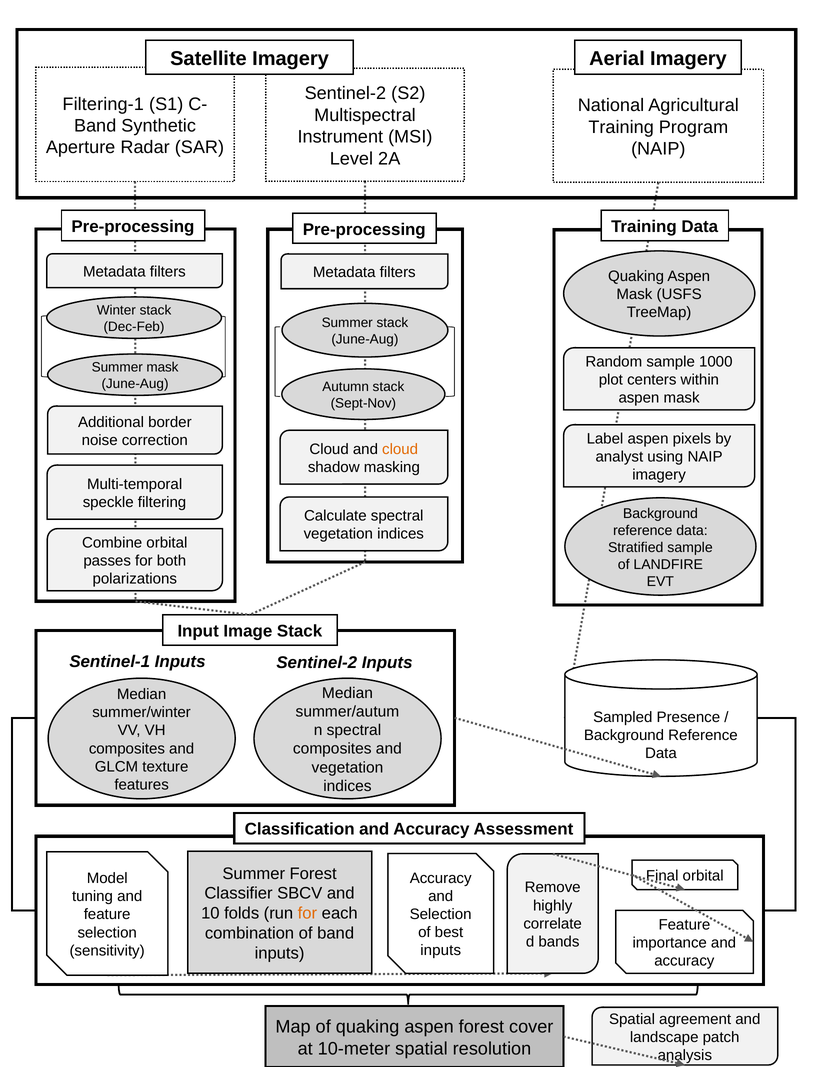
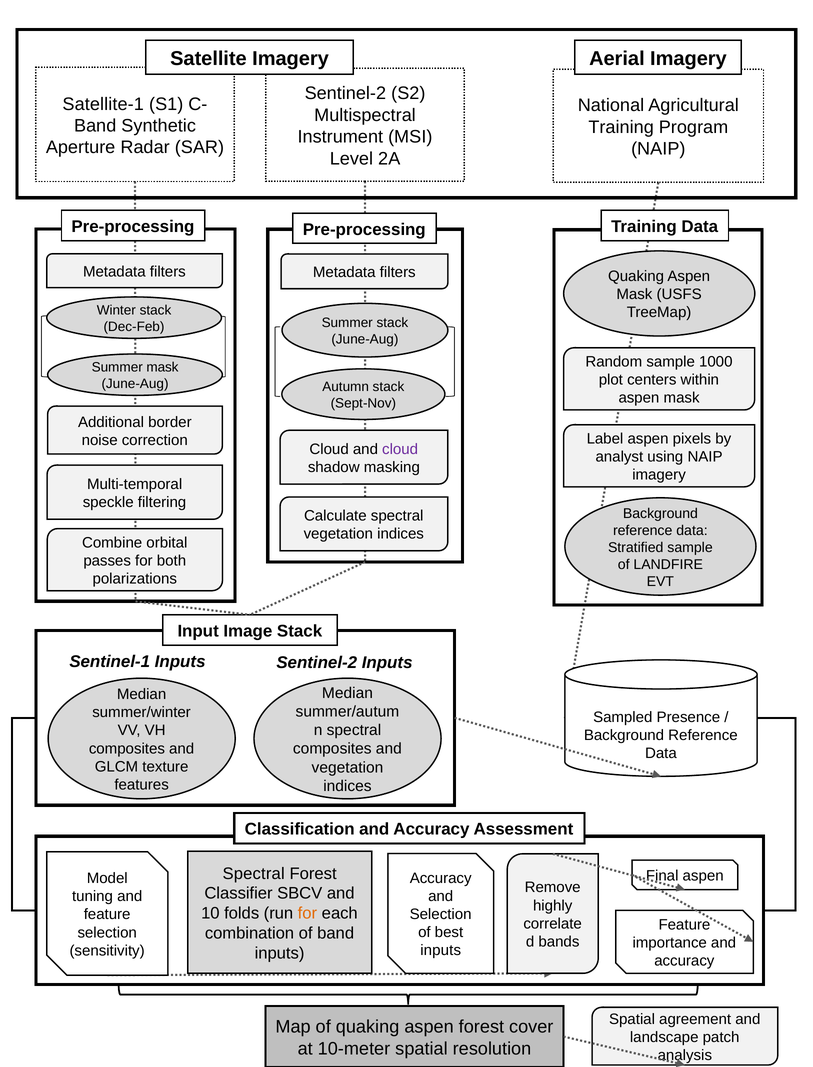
Filtering-1: Filtering-1 -> Satellite-1
cloud at (400, 449) colour: orange -> purple
Summer at (254, 874): Summer -> Spectral
Final orbital: orbital -> aspen
